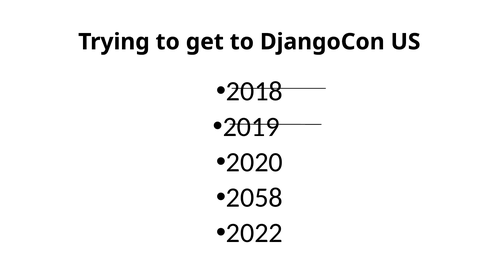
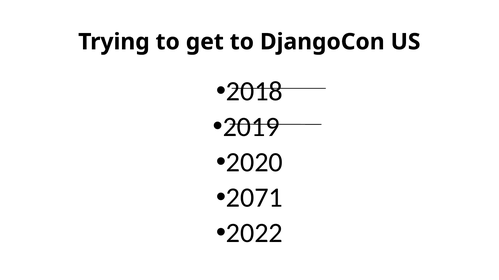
2058: 2058 -> 2071
